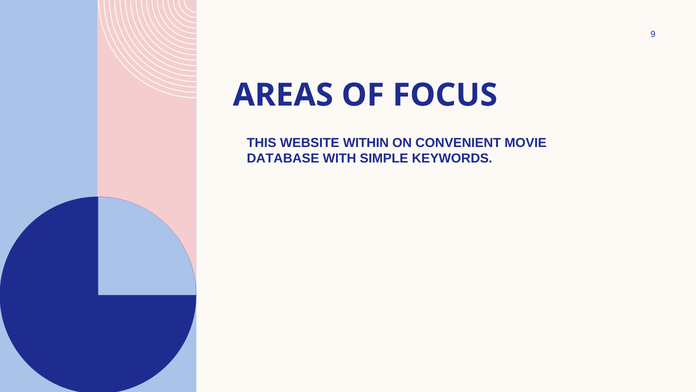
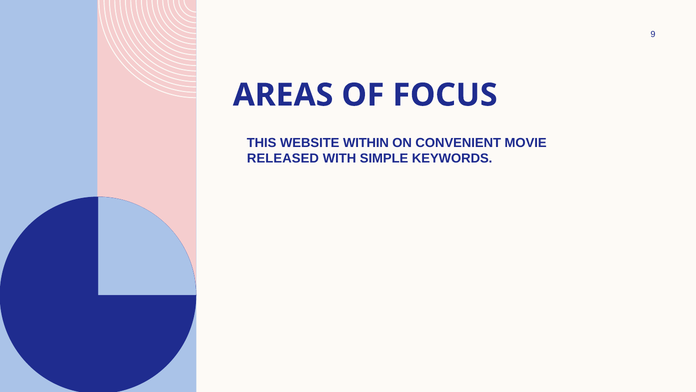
DATABASE: DATABASE -> RELEASED
